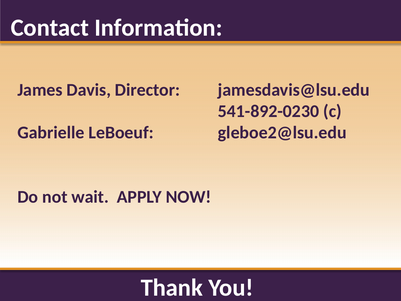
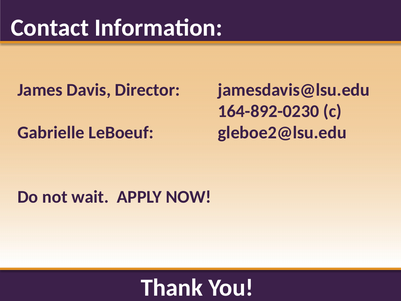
541-892-0230: 541-892-0230 -> 164-892-0230
